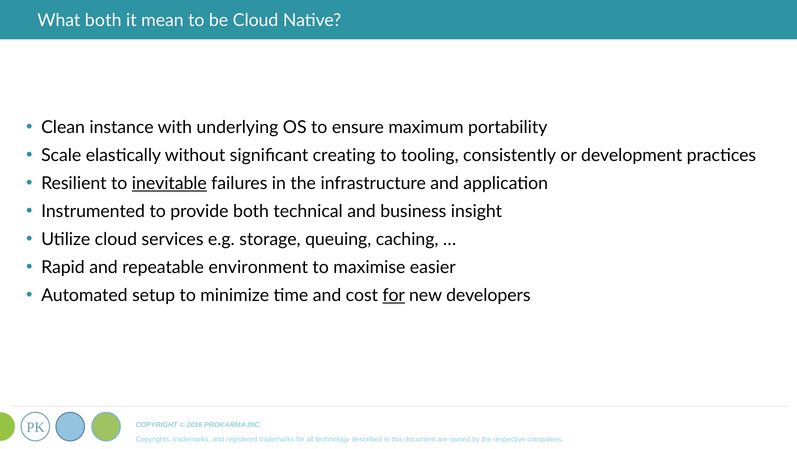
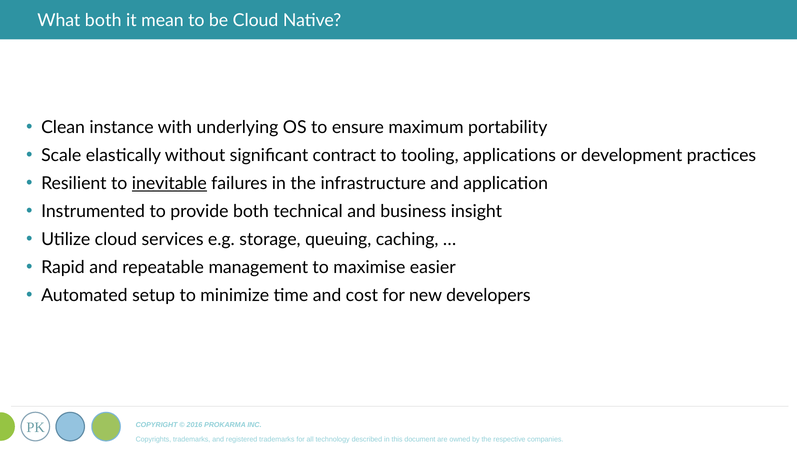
creating: creating -> contract
consistently: consistently -> applications
environment: environment -> management
for at (394, 295) underline: present -> none
